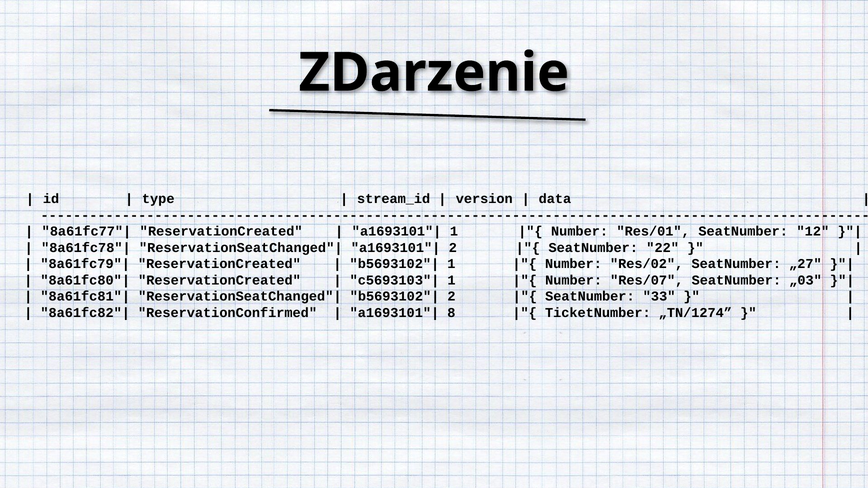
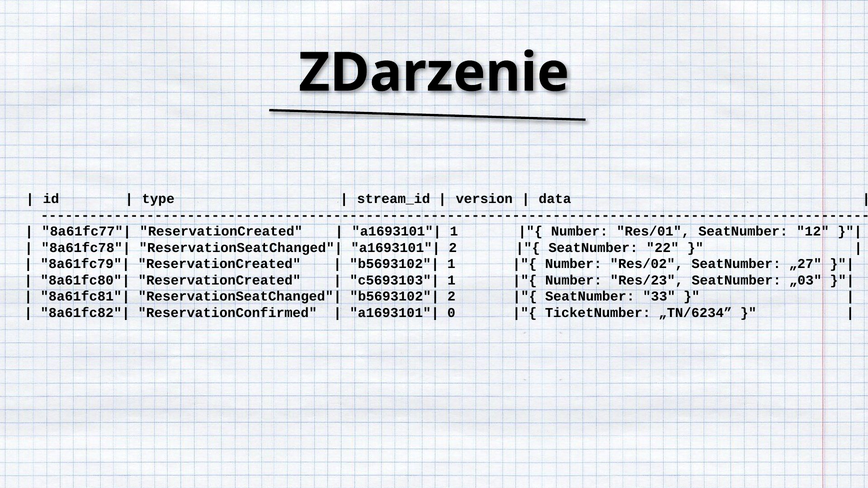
Res/07: Res/07 -> Res/23
8: 8 -> 0
„TN/1274: „TN/1274 -> „TN/6234
